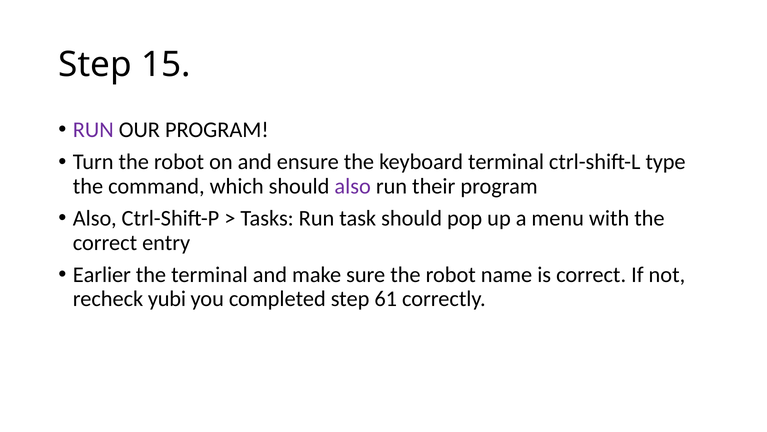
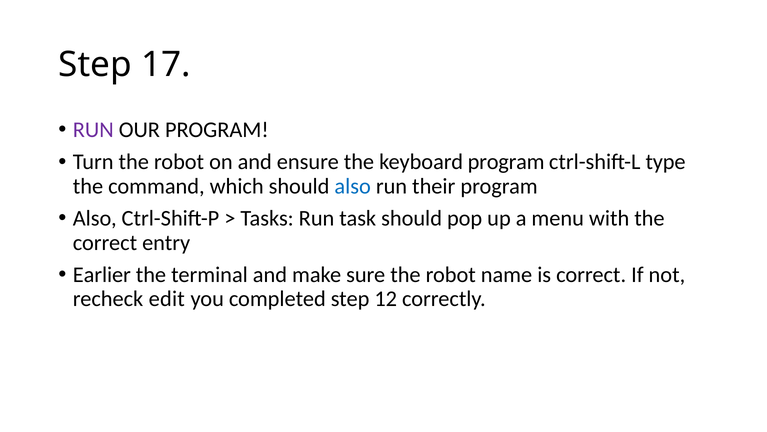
15: 15 -> 17
keyboard terminal: terminal -> program
also at (353, 186) colour: purple -> blue
yubi: yubi -> edit
61: 61 -> 12
